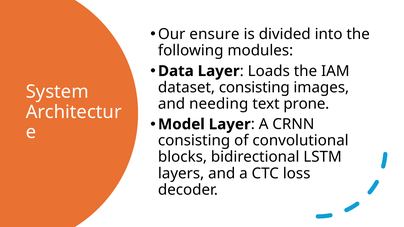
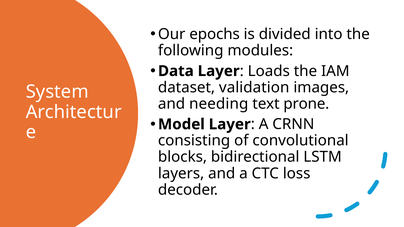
ensure: ensure -> epochs
dataset consisting: consisting -> validation
